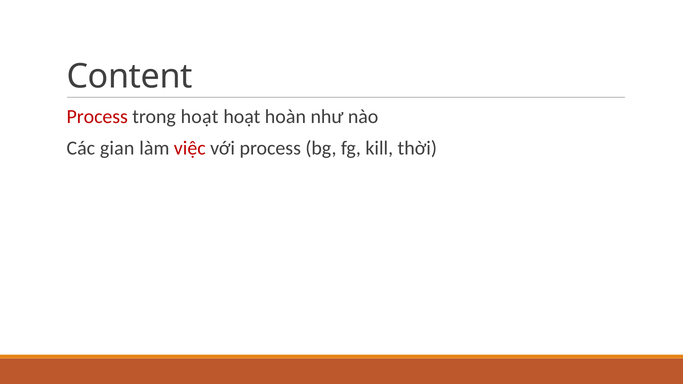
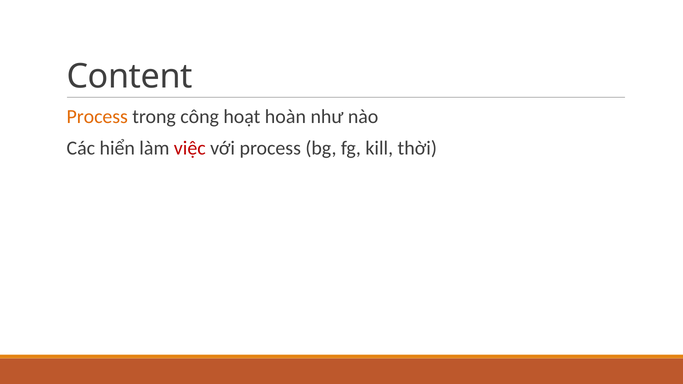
Process at (97, 117) colour: red -> orange
trong hoạt: hoạt -> công
gian: gian -> hiển
